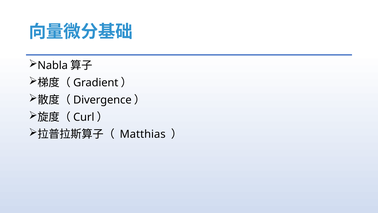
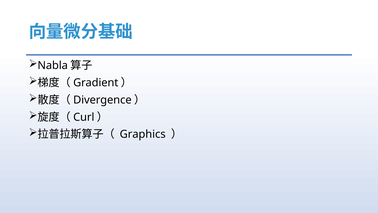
Matthias: Matthias -> Graphics
